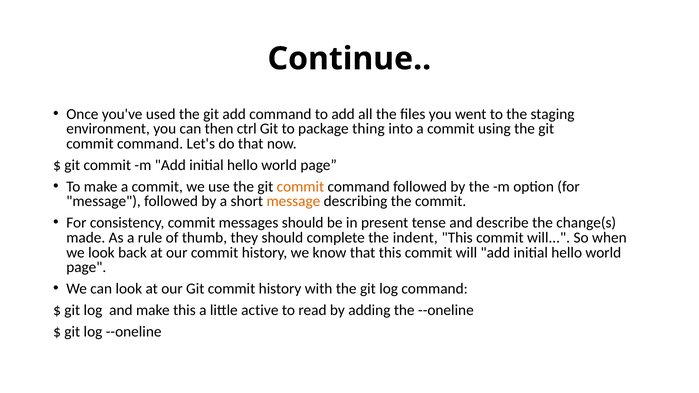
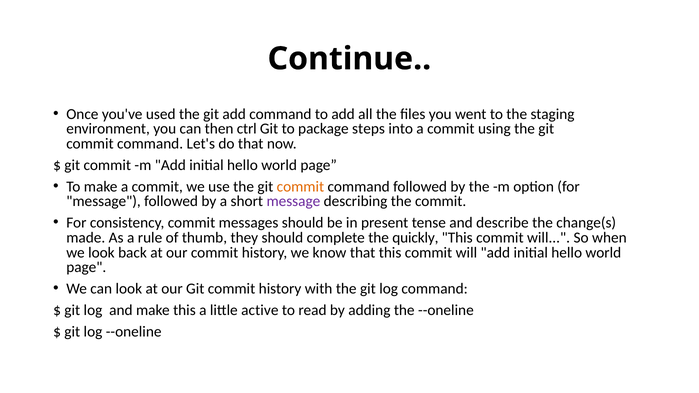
thing: thing -> steps
message at (293, 201) colour: orange -> purple
indent: indent -> quickly
